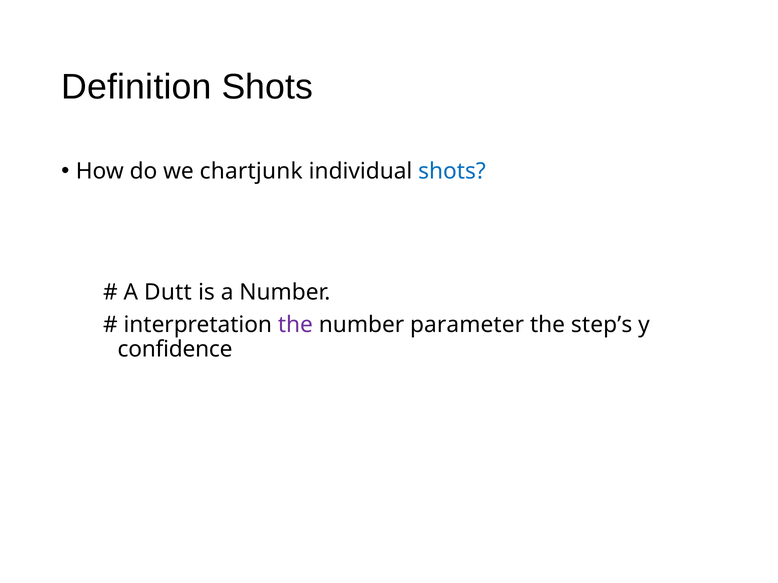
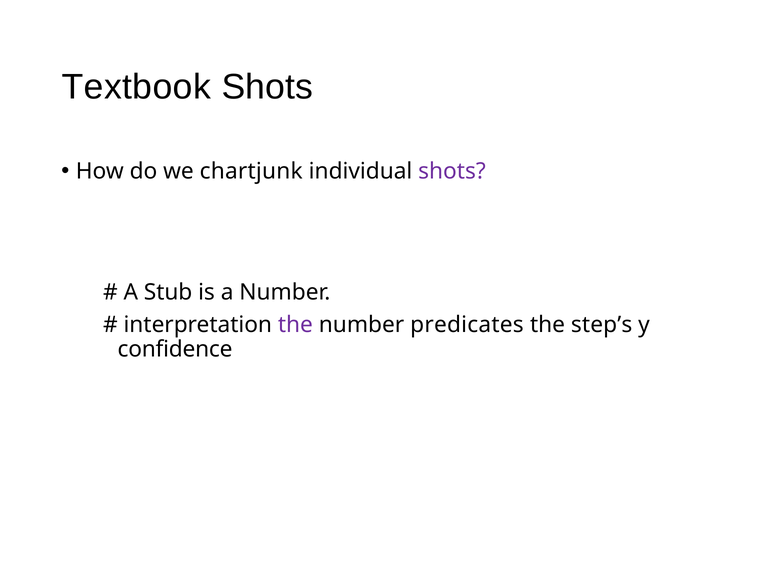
Definition: Definition -> Textbook
shots at (452, 171) colour: blue -> purple
Dutt: Dutt -> Stub
parameter: parameter -> predicates
